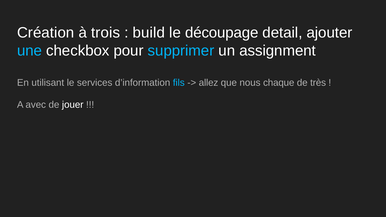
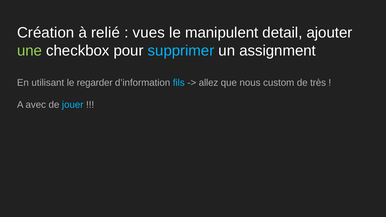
trois: trois -> relié
build: build -> vues
découpage: découpage -> manipulent
une colour: light blue -> light green
services: services -> regarder
chaque: chaque -> custom
jouer colour: white -> light blue
